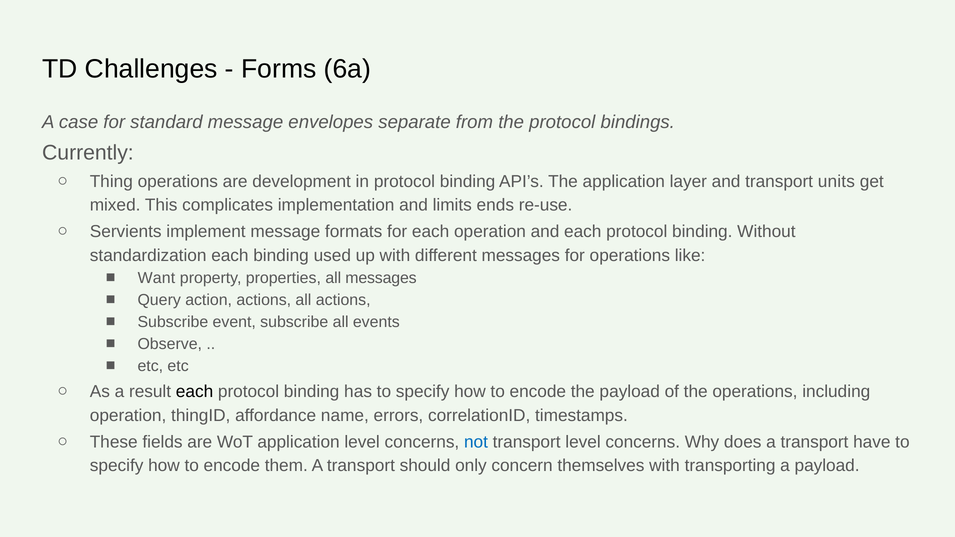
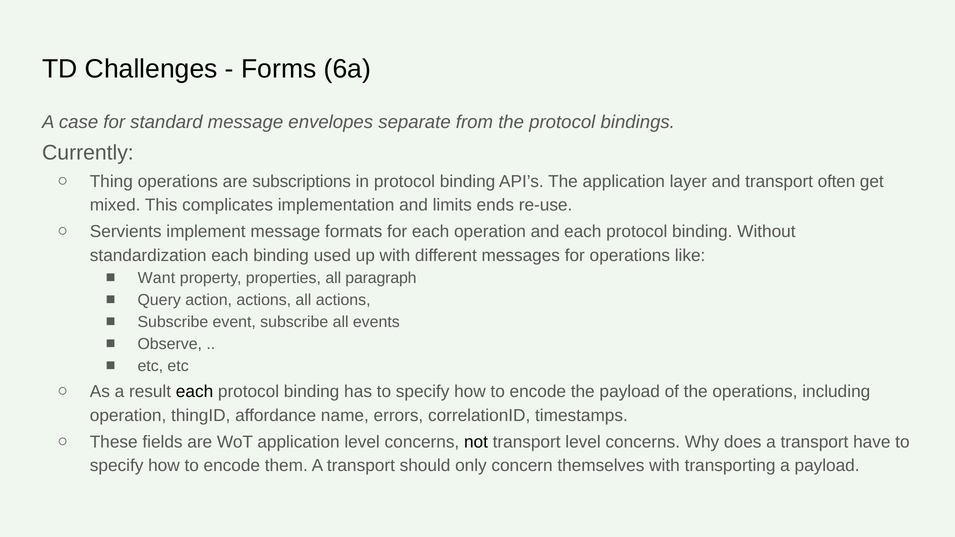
development: development -> subscriptions
units: units -> often
all messages: messages -> paragraph
not colour: blue -> black
